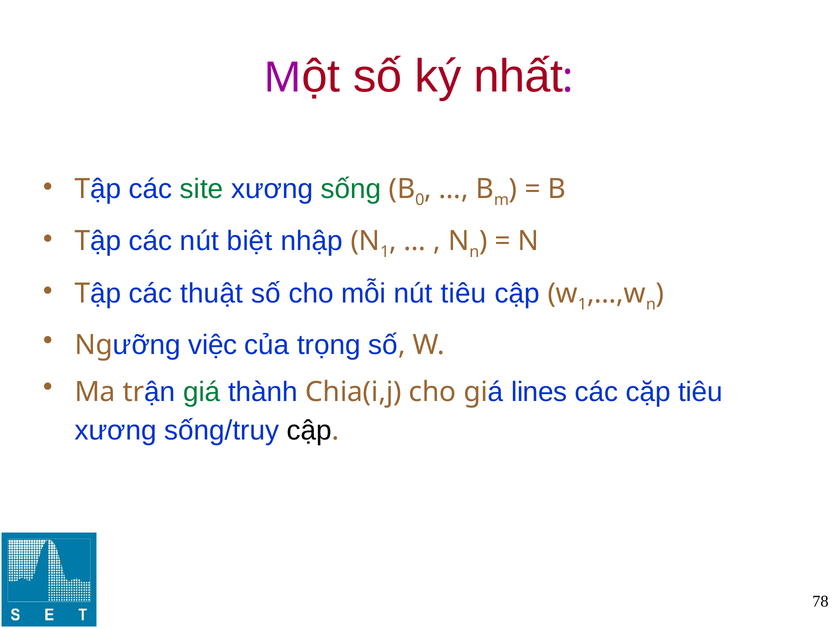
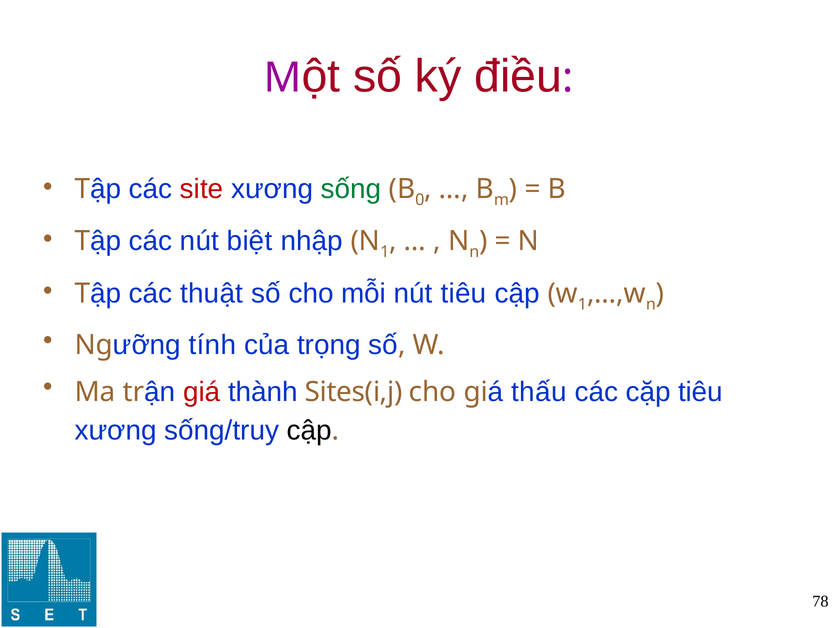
nhất: nhất -> điều
site colour: green -> red
việc: việc -> tính
giá colour: green -> red
Chia(i,j: Chia(i,j -> Sites(i,j
lines: lines -> thấu
